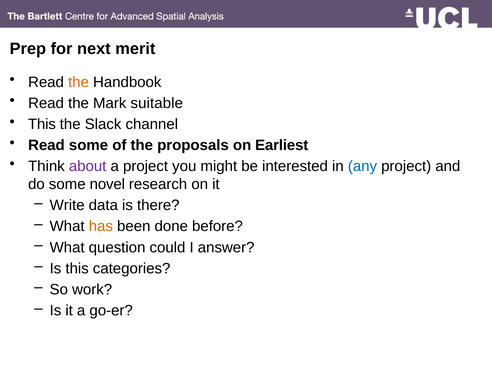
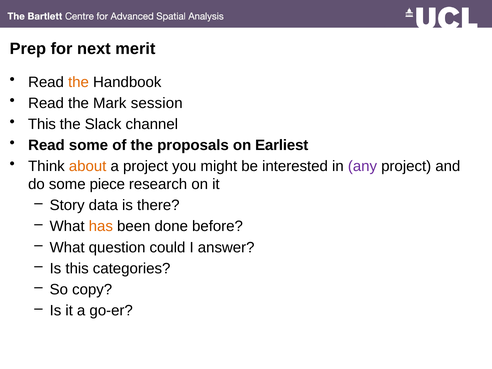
suitable: suitable -> session
about colour: purple -> orange
any colour: blue -> purple
novel: novel -> piece
Write: Write -> Story
work: work -> copy
